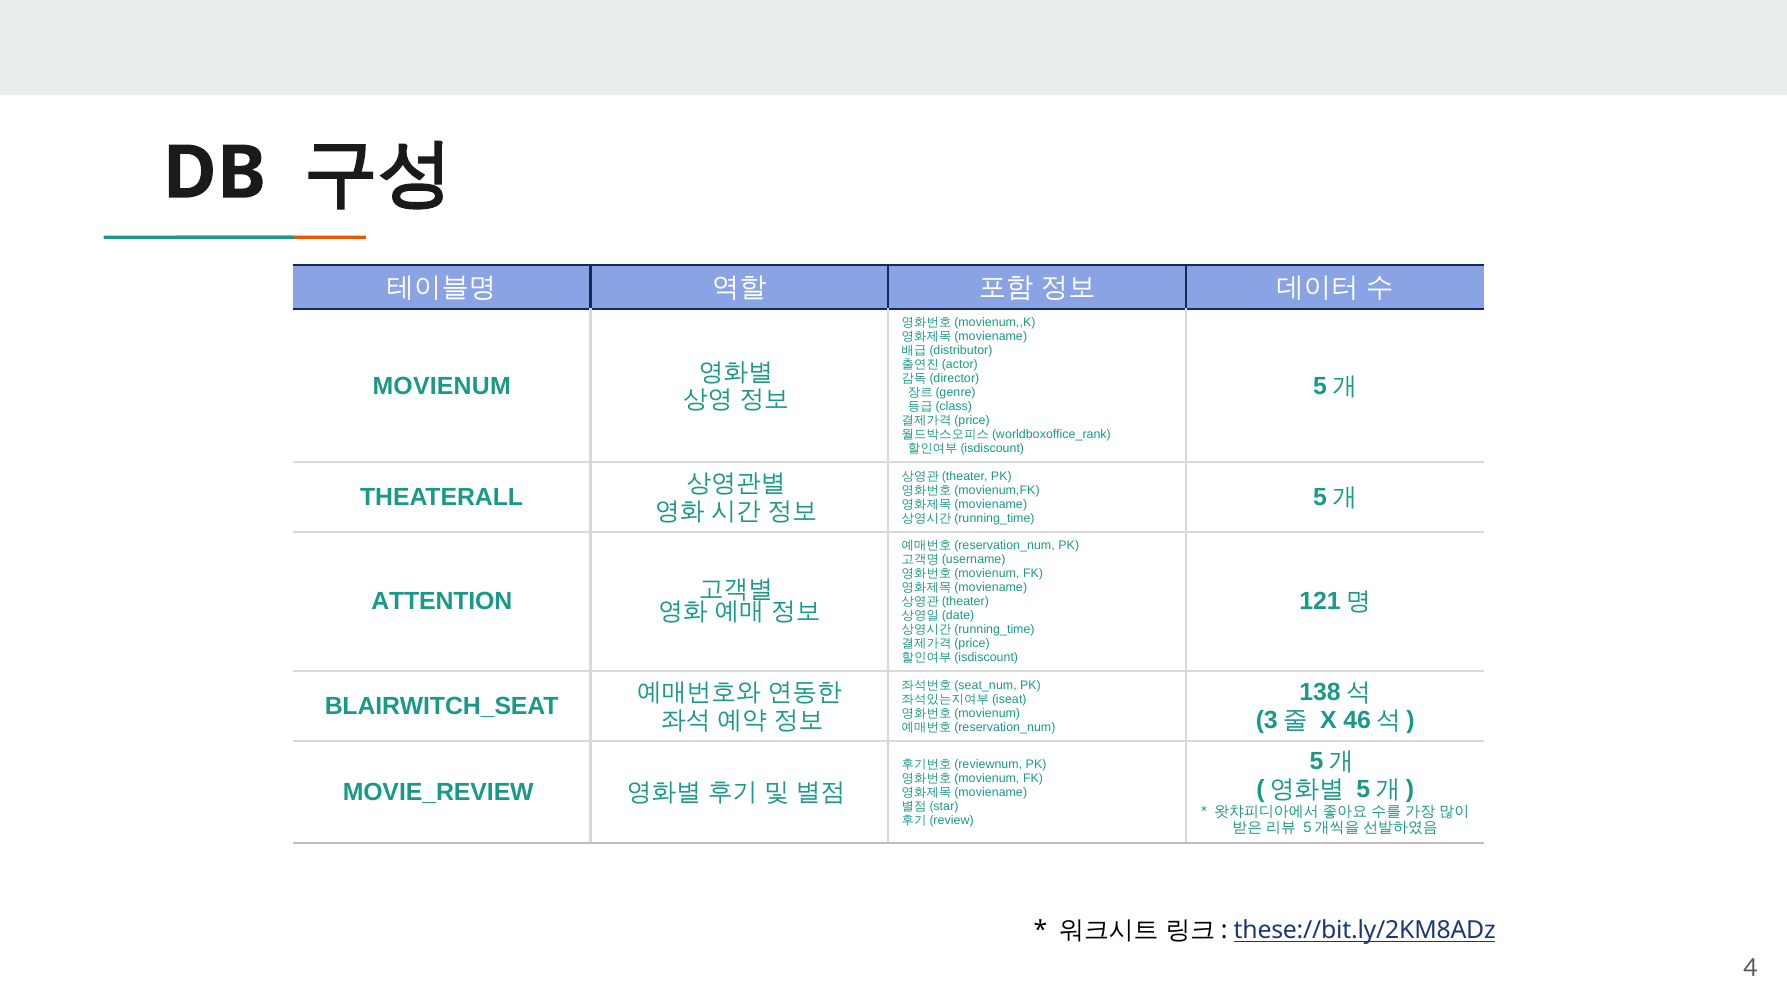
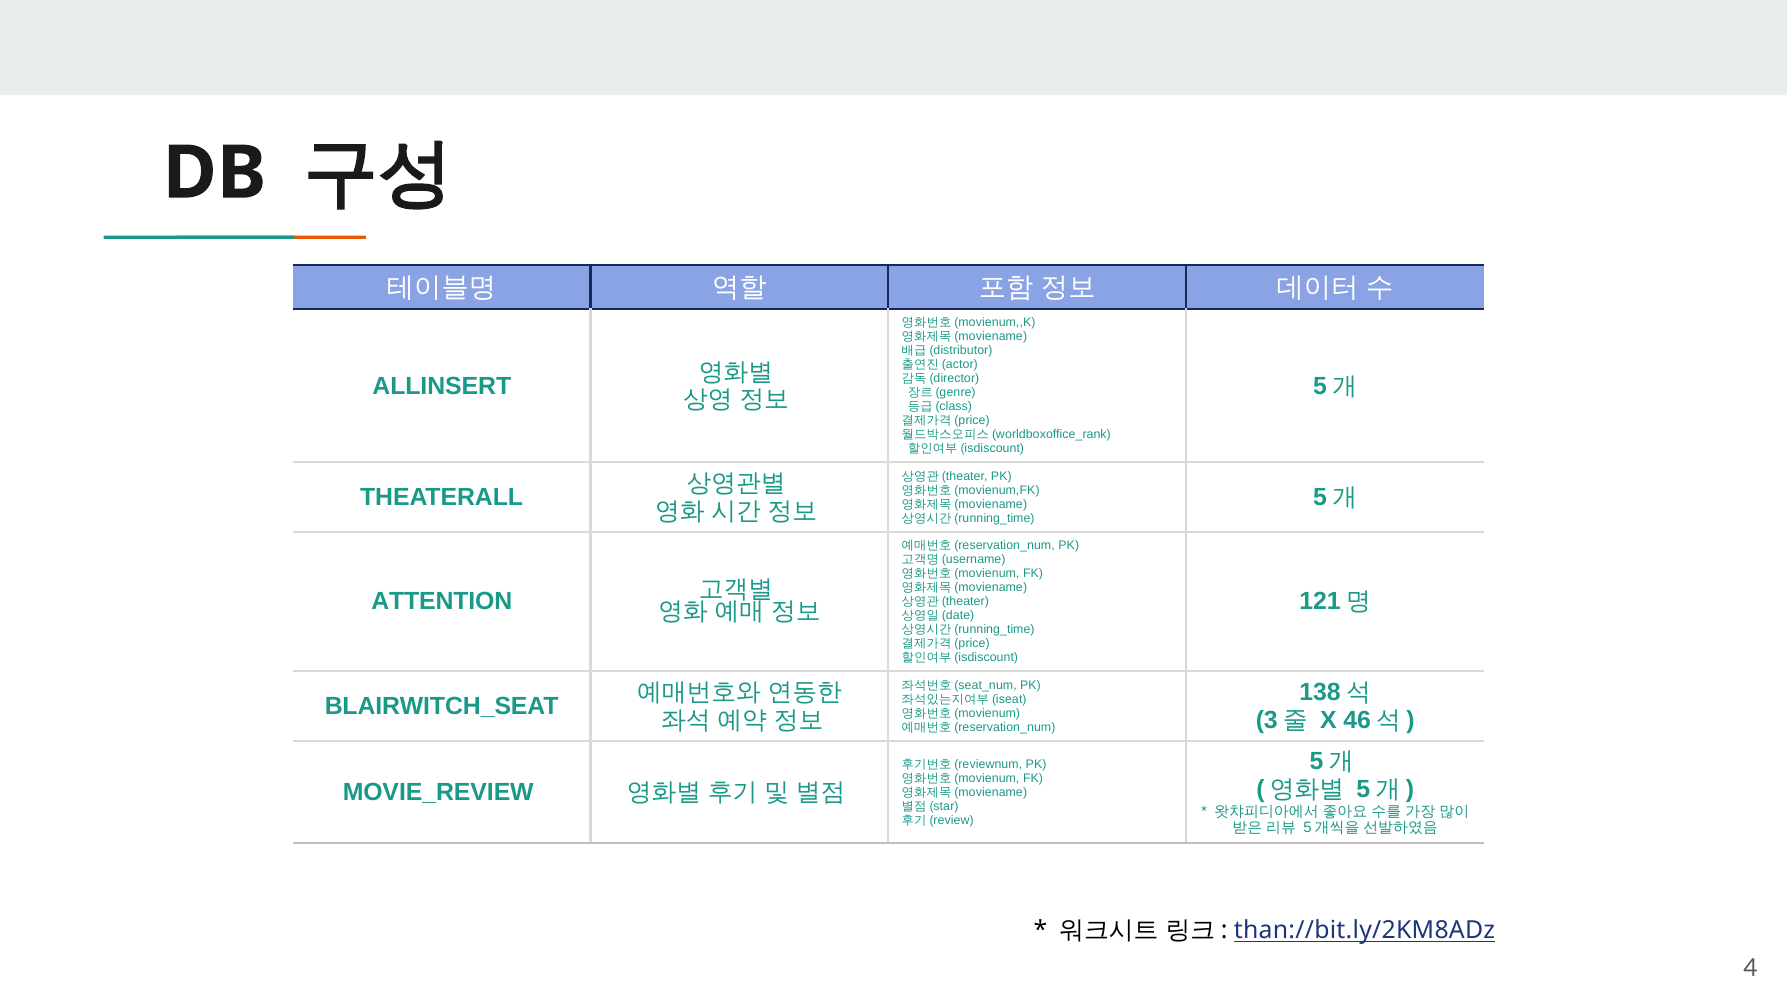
MOVIENUM: MOVIENUM -> ALLINSERT
these://bit.ly/2KM8ADz: these://bit.ly/2KM8ADz -> than://bit.ly/2KM8ADz
